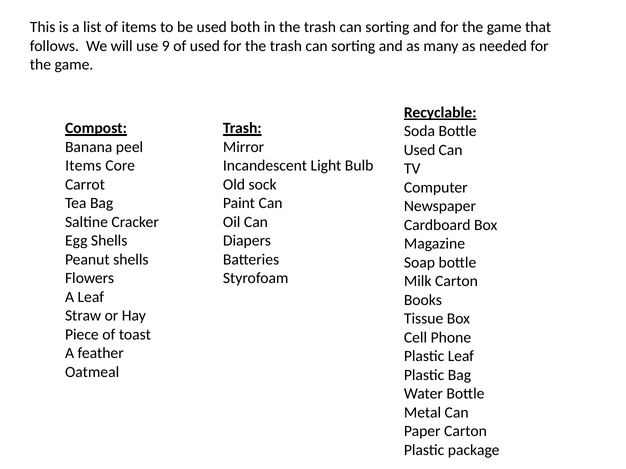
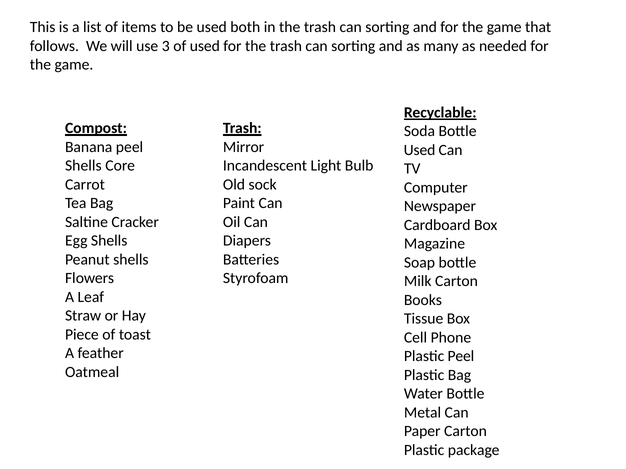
9: 9 -> 3
Items at (83, 166): Items -> Shells
Plastic Leaf: Leaf -> Peel
